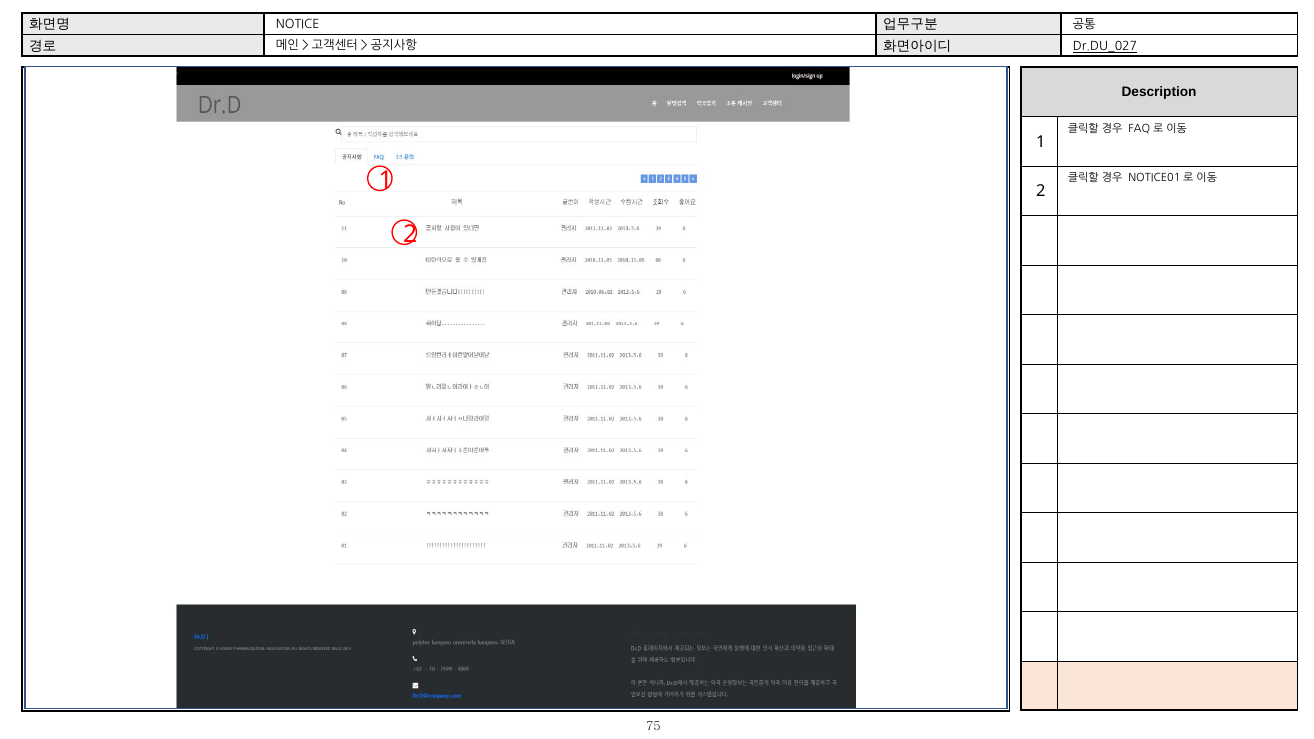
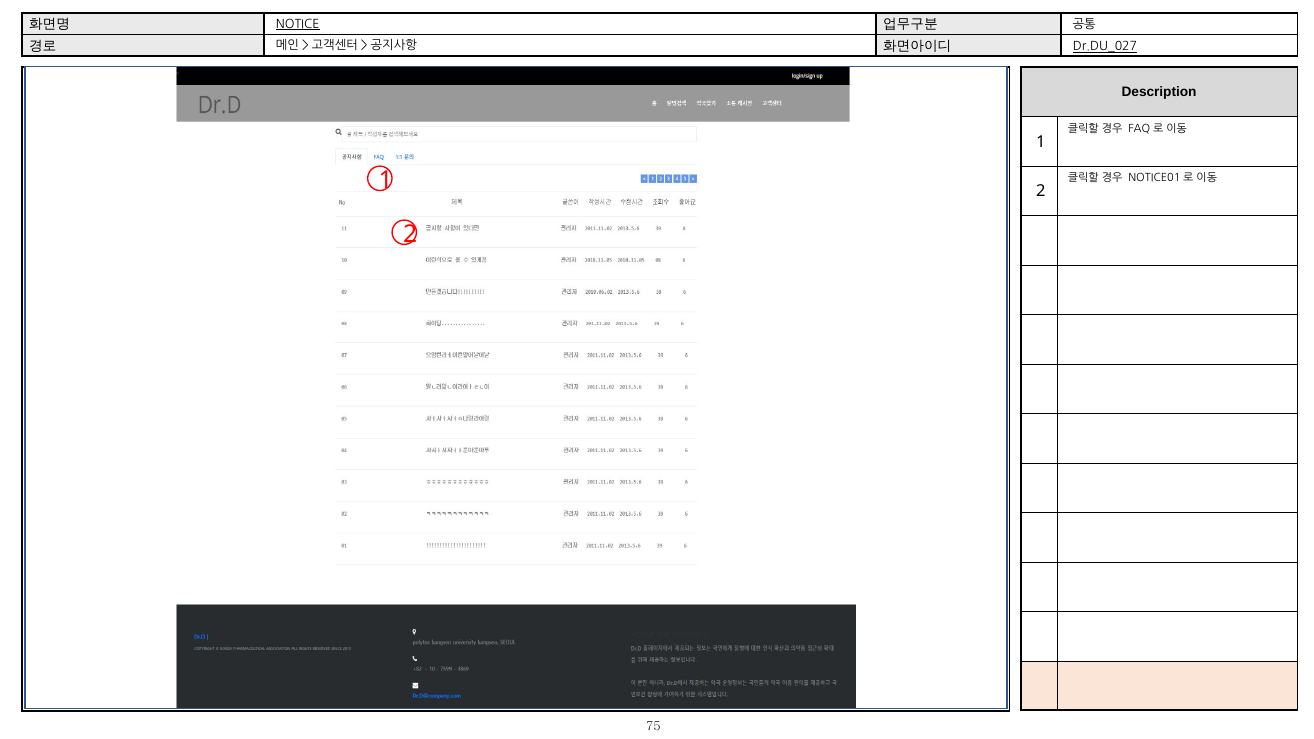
NOTICE underline: none -> present
